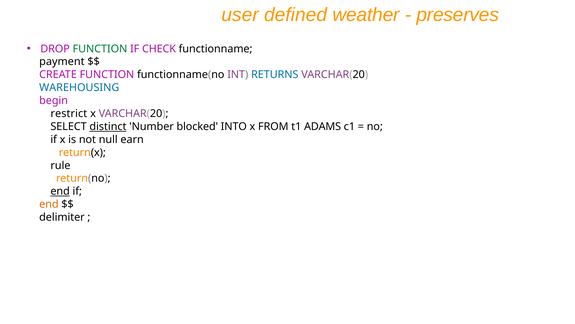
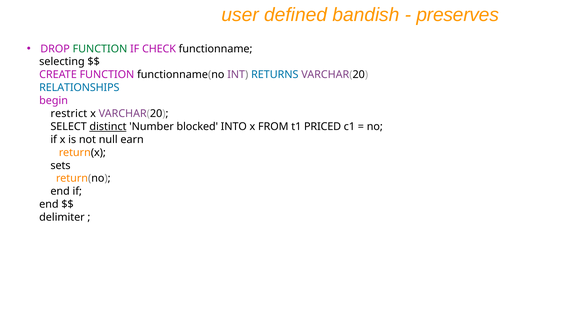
weather: weather -> bandish
payment: payment -> selecting
WAREHOUSING: WAREHOUSING -> RELATIONSHIPS
ADAMS: ADAMS -> PRICED
rule: rule -> sets
end at (60, 191) underline: present -> none
end at (49, 204) colour: orange -> black
